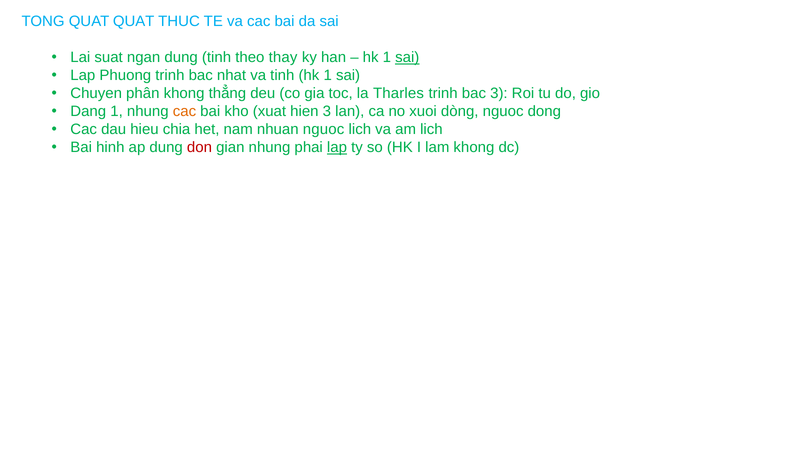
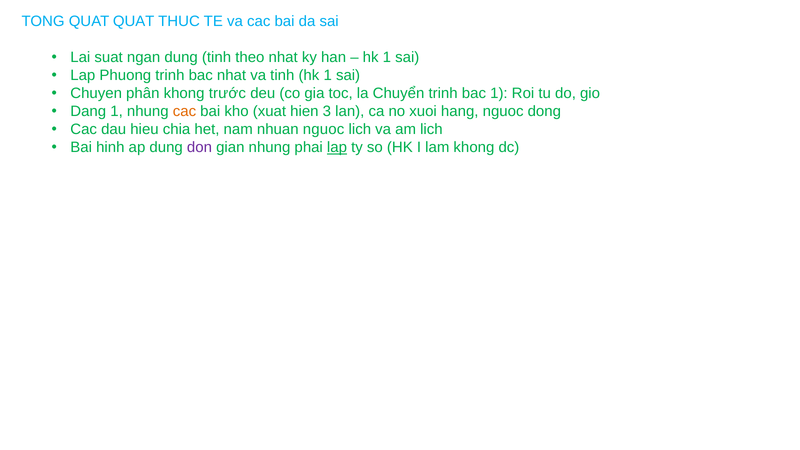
theo thay: thay -> nhat
sai at (407, 57) underline: present -> none
thẳng: thẳng -> trước
Tharles: Tharles -> Chuyển
bac 3: 3 -> 1
dòng: dòng -> hang
don colour: red -> purple
